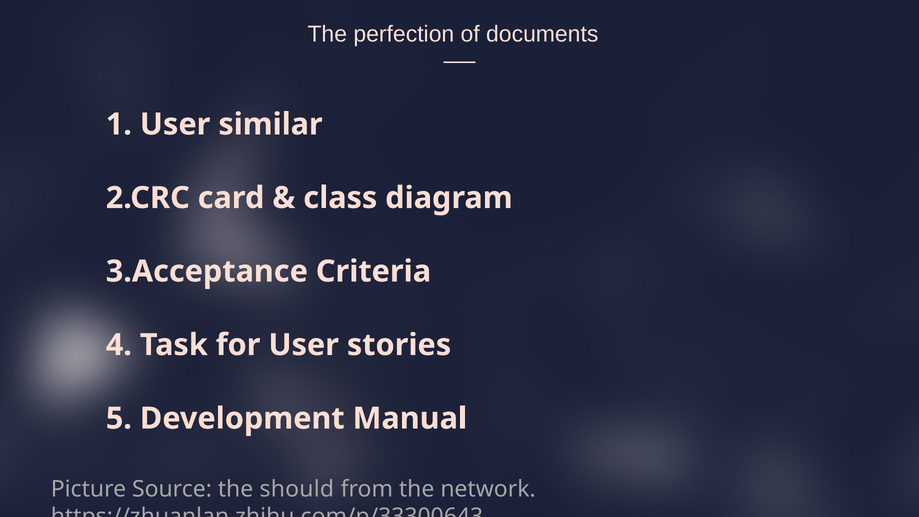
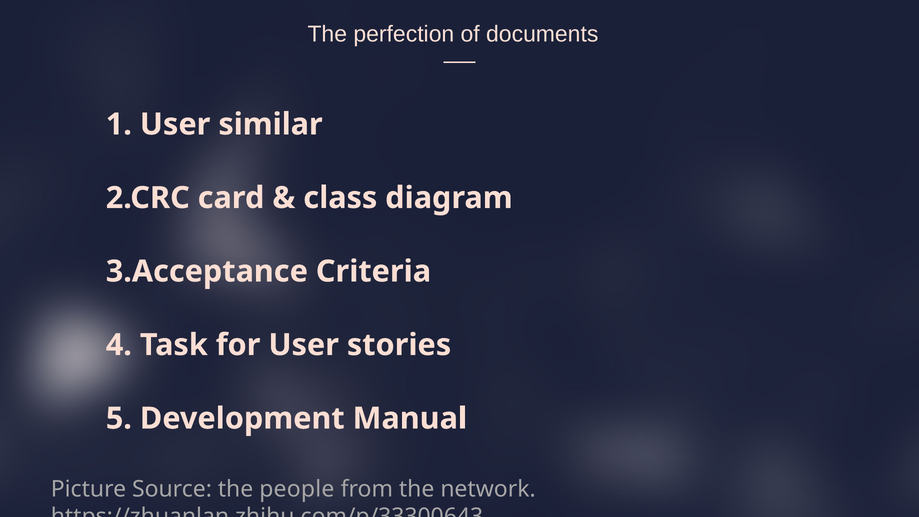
should: should -> people
